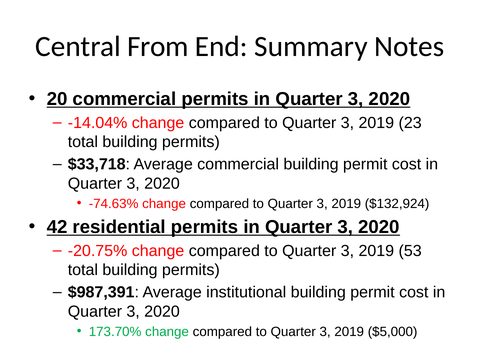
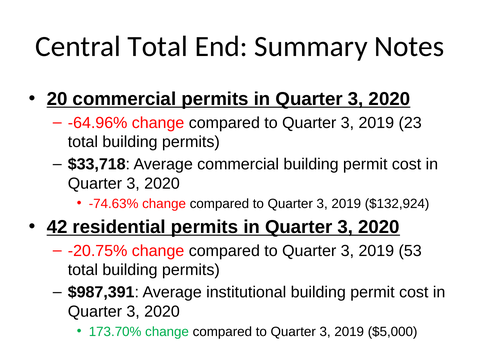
Central From: From -> Total
-14.04%: -14.04% -> -64.96%
